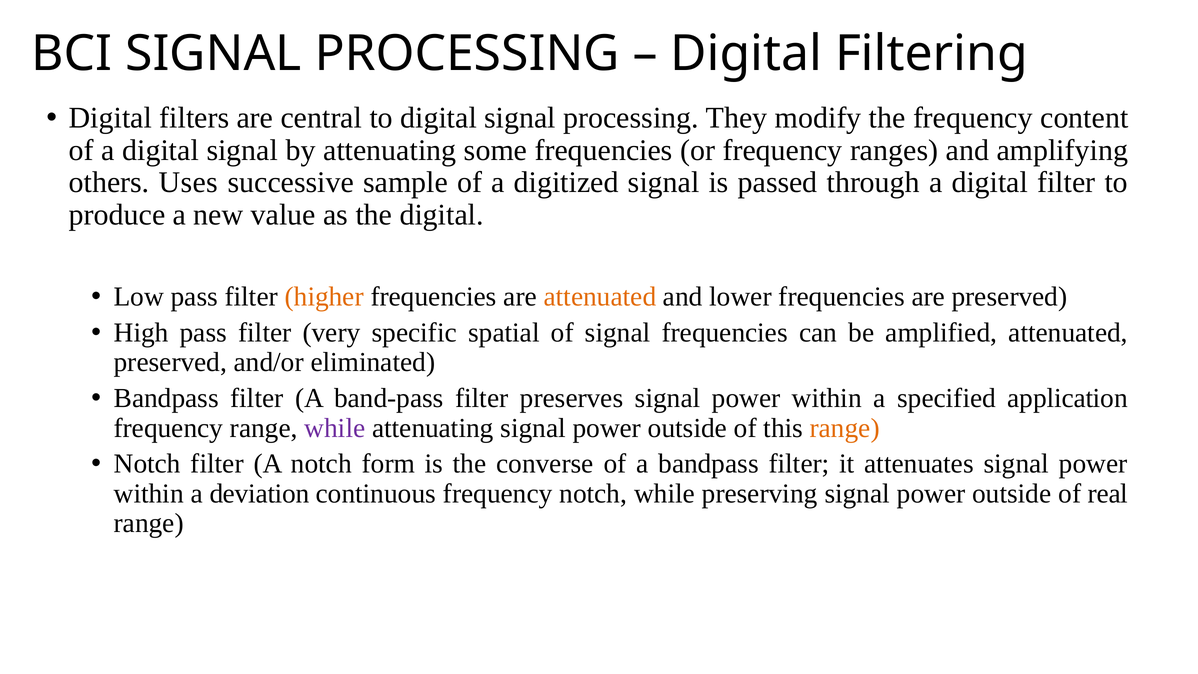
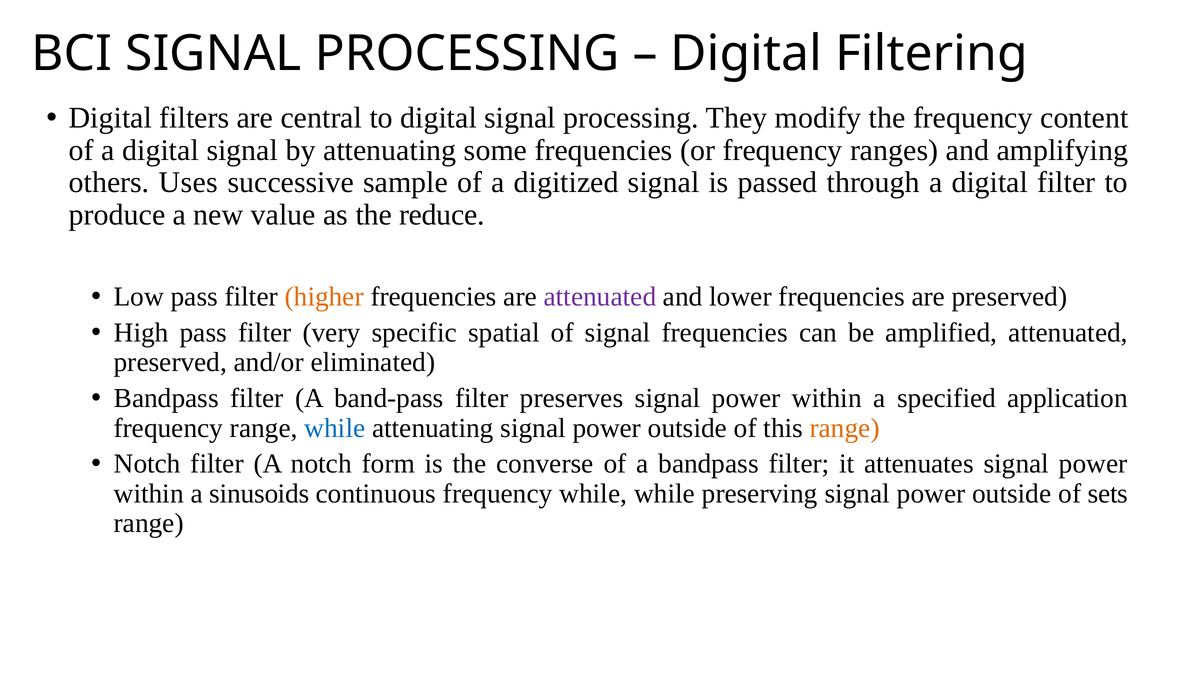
the digital: digital -> reduce
attenuated at (600, 297) colour: orange -> purple
while at (335, 428) colour: purple -> blue
deviation: deviation -> sinusoids
frequency notch: notch -> while
real: real -> sets
